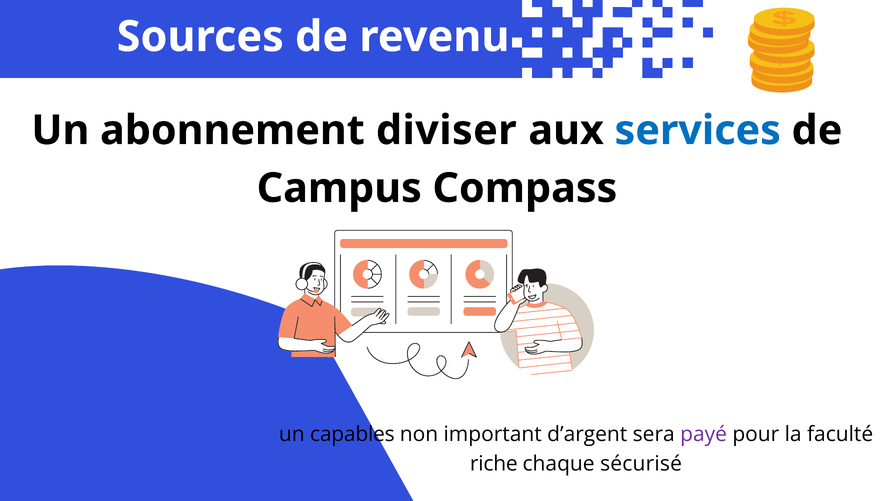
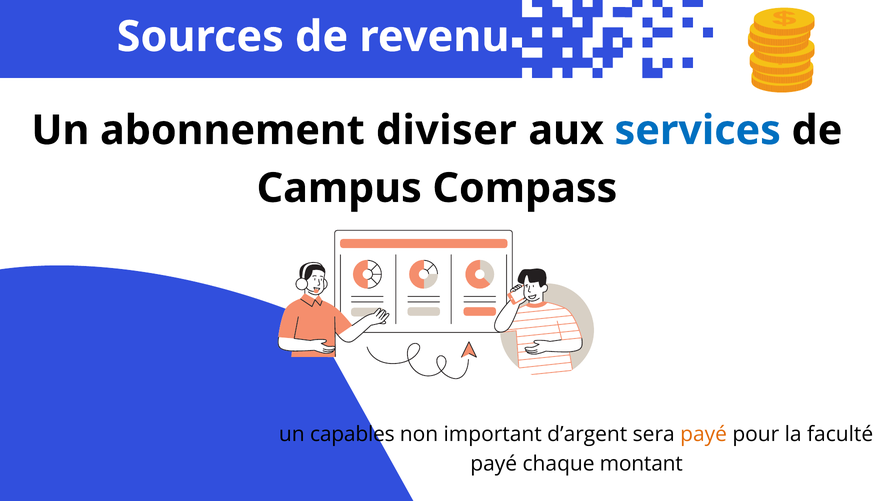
payé at (704, 434) colour: purple -> orange
riche at (494, 464): riche -> payé
sécurisé: sécurisé -> montant
